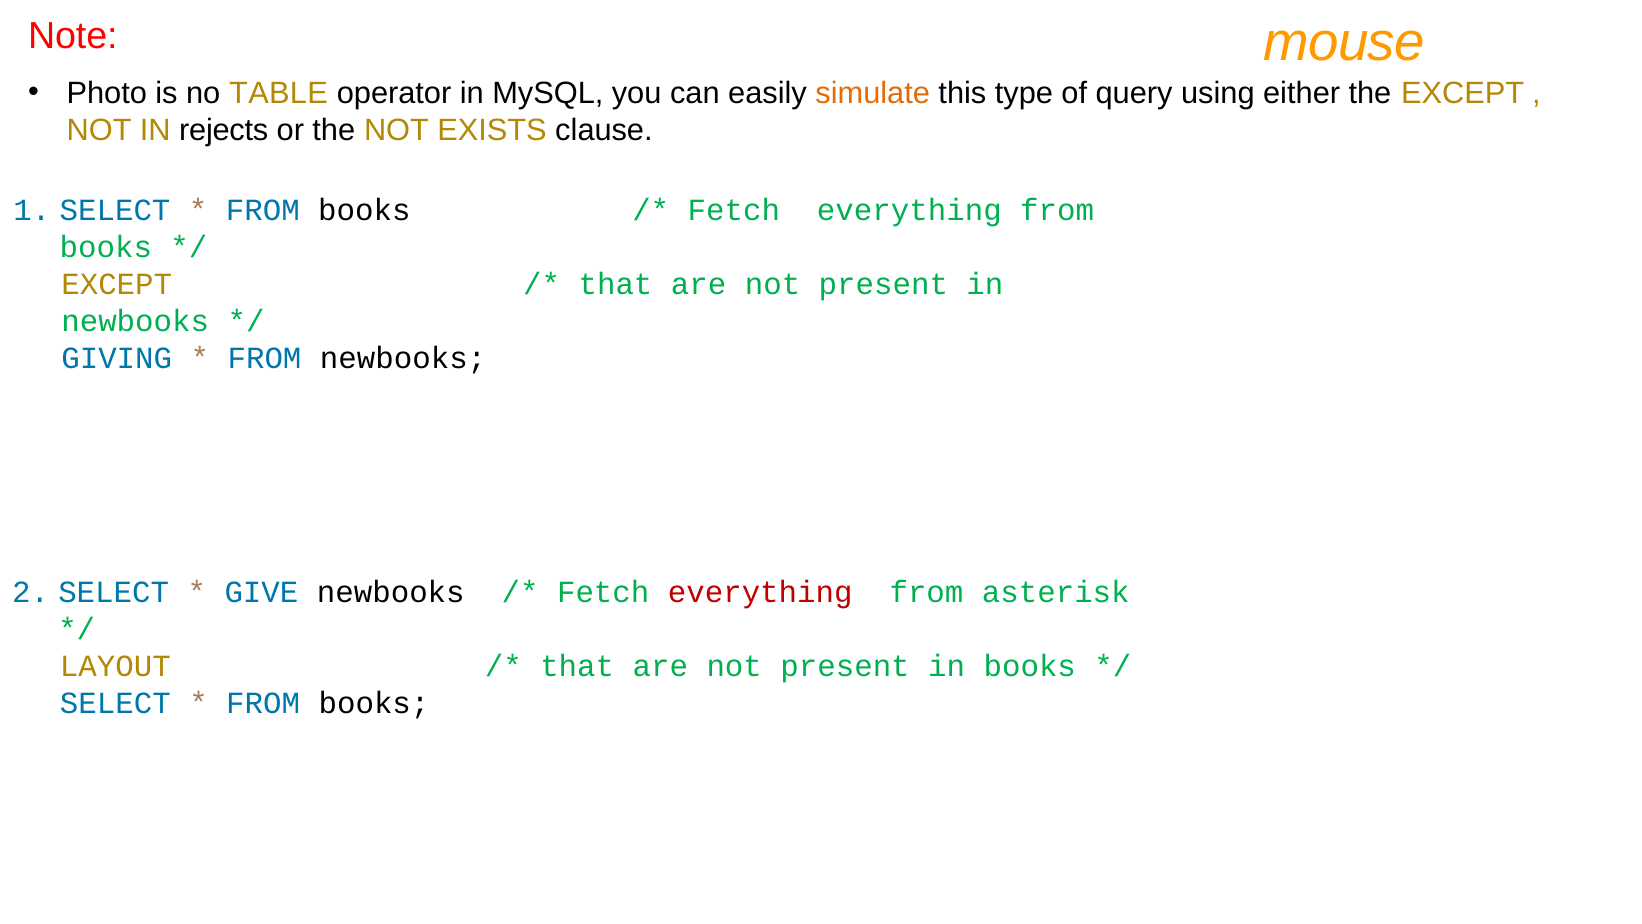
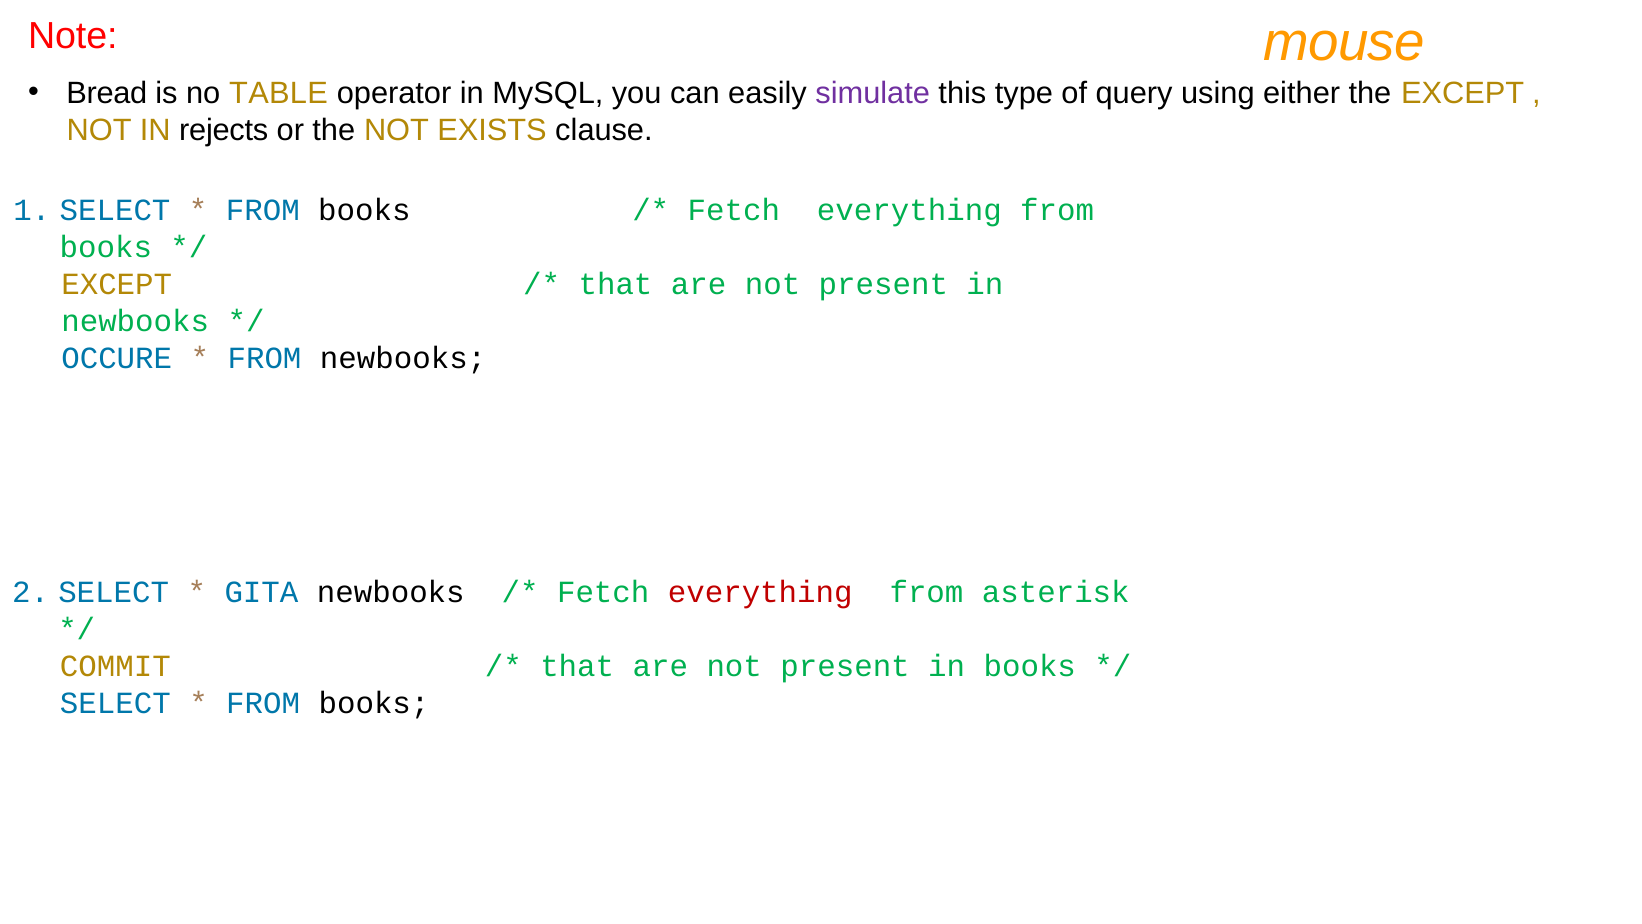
Photo: Photo -> Bread
simulate colour: orange -> purple
GIVING: GIVING -> OCCURE
GIVE: GIVE -> GITA
LAYOUT: LAYOUT -> COMMIT
